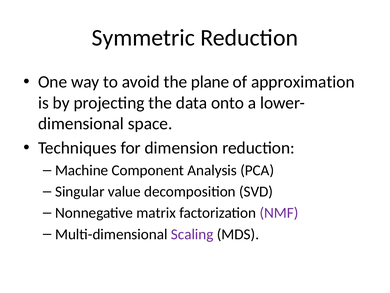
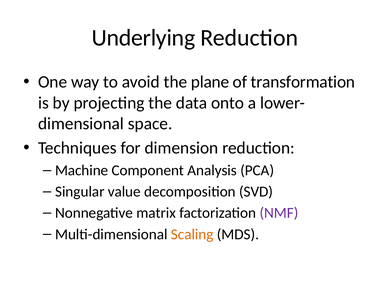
Symmetric: Symmetric -> Underlying
approximation: approximation -> transformation
Scaling colour: purple -> orange
